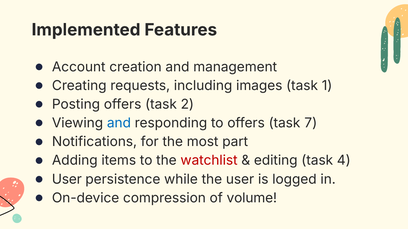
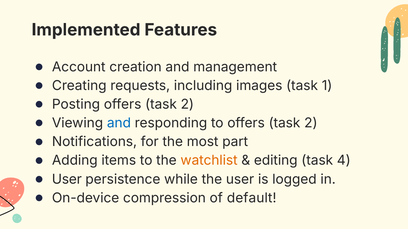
to offers task 7: 7 -> 2
watchlist colour: red -> orange
volume: volume -> default
